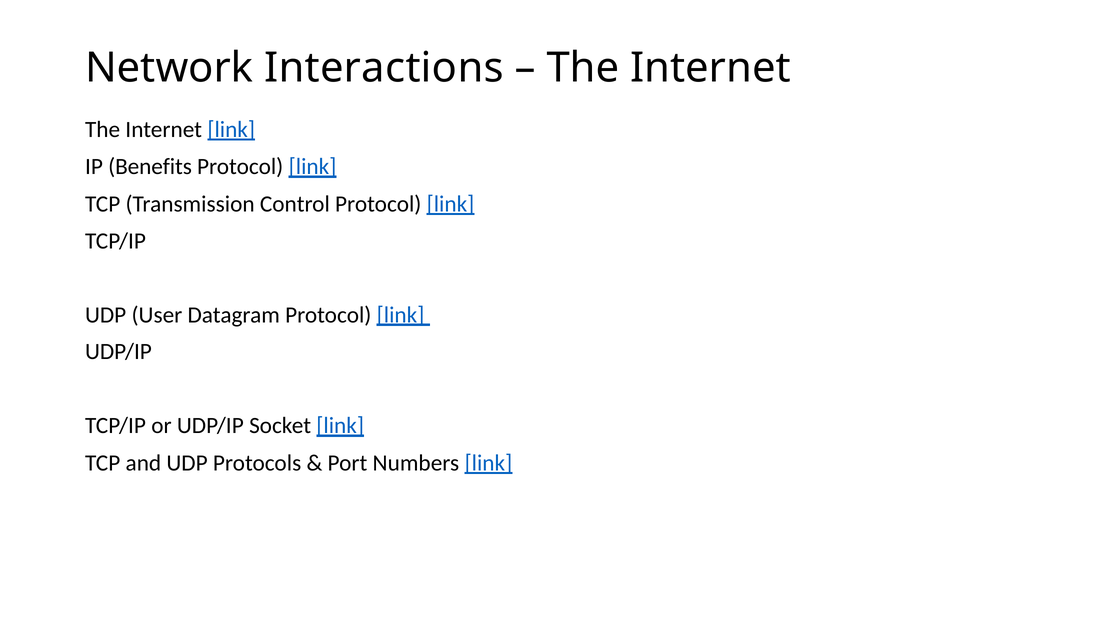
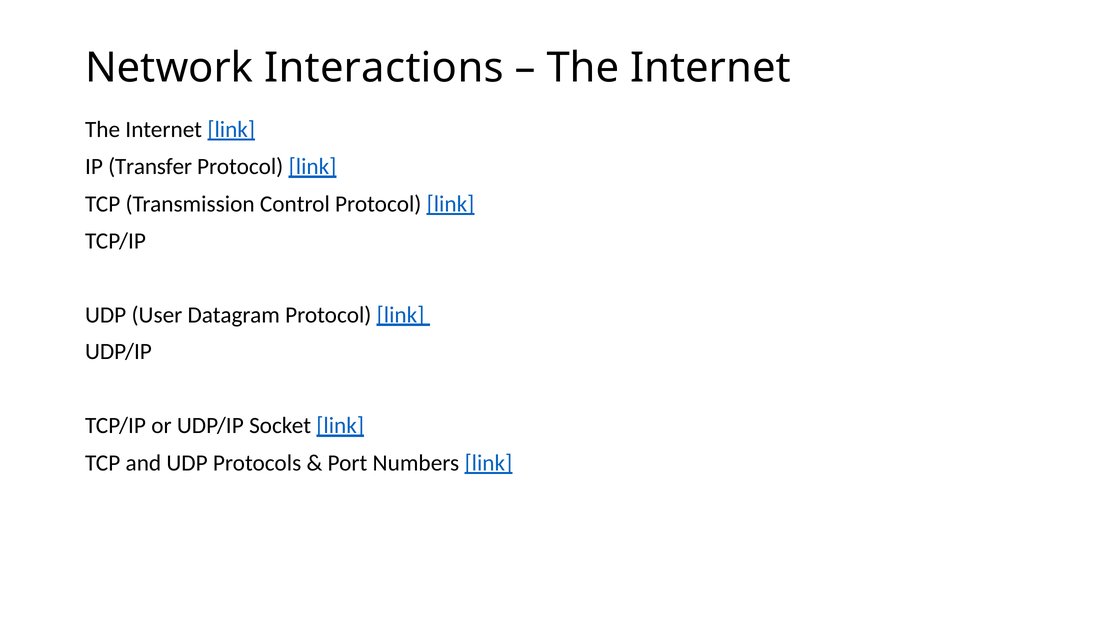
Benefits: Benefits -> Transfer
